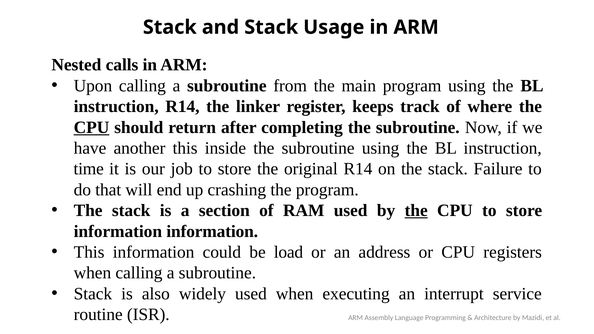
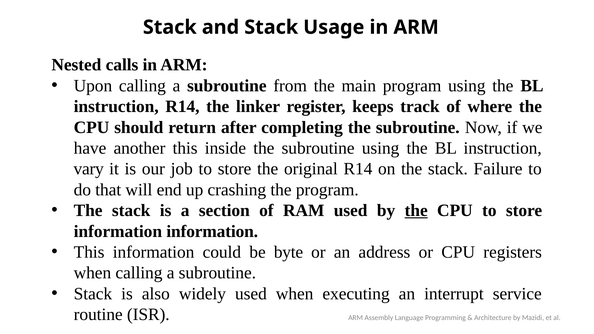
CPU at (92, 127) underline: present -> none
time: time -> vary
load: load -> byte
